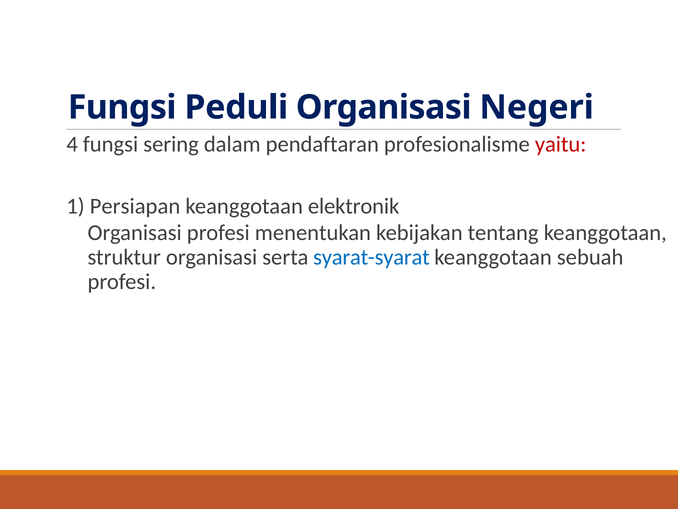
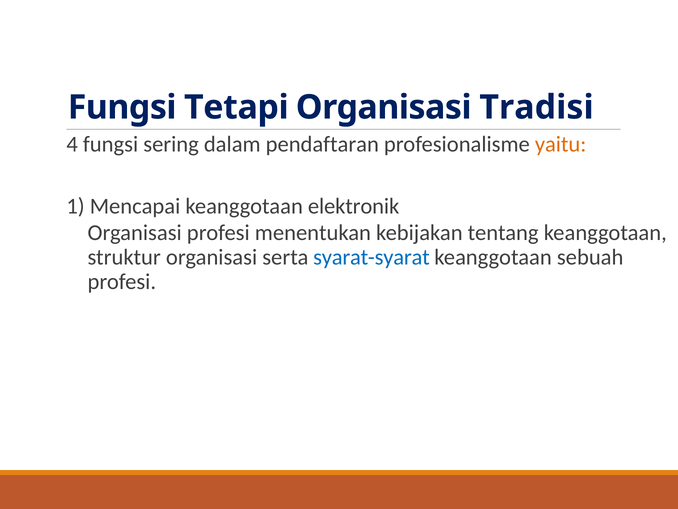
Peduli: Peduli -> Tetapi
Negeri: Negeri -> Tradisi
yaitu colour: red -> orange
Persiapan: Persiapan -> Mencapai
